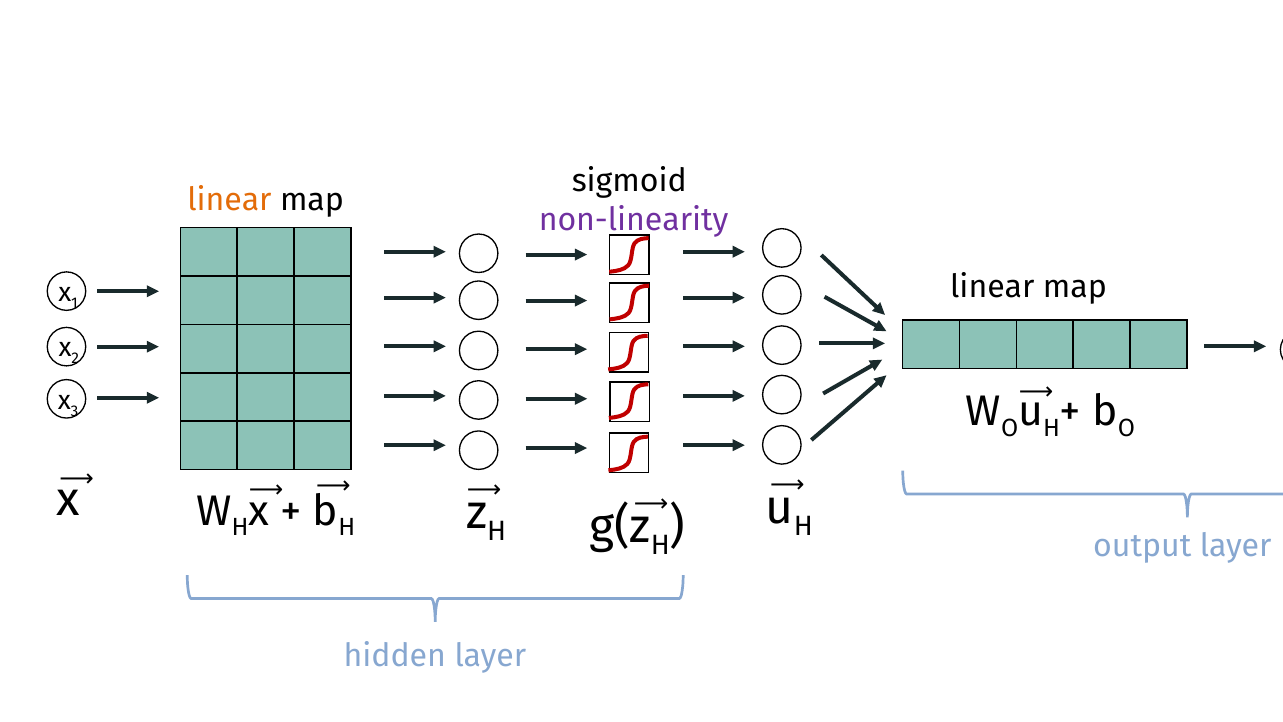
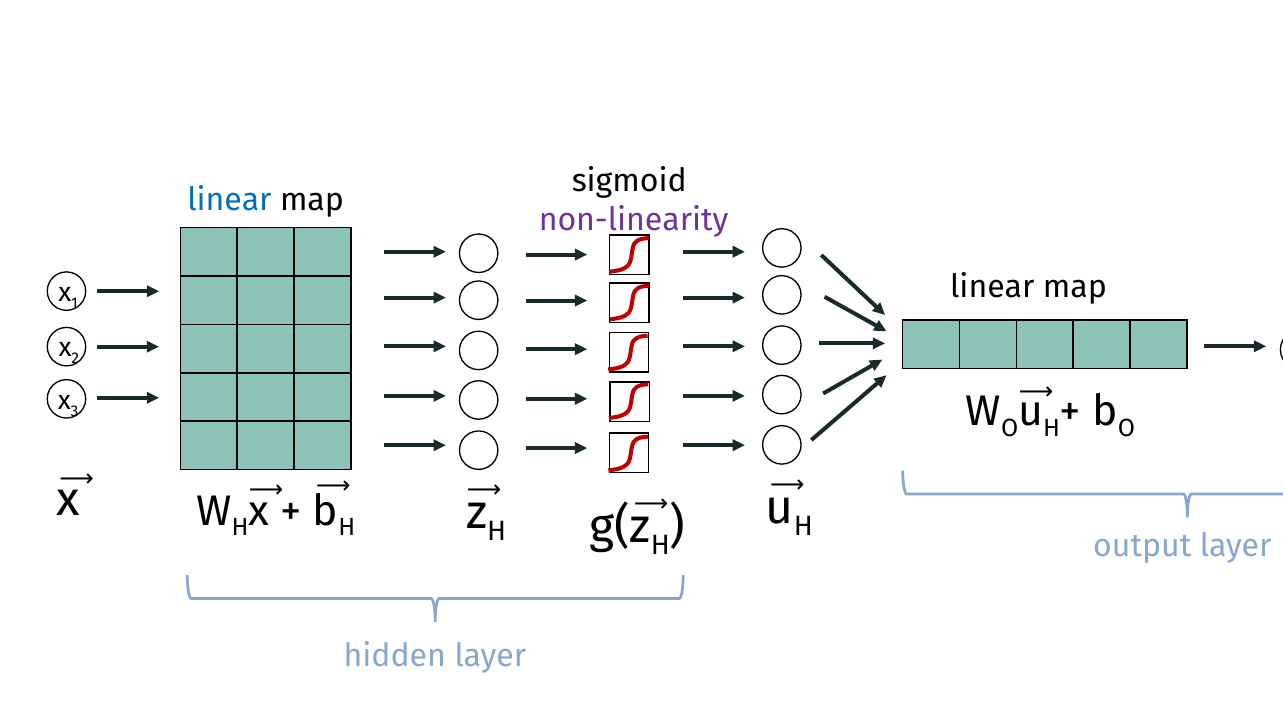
linear at (229, 200) colour: orange -> blue
